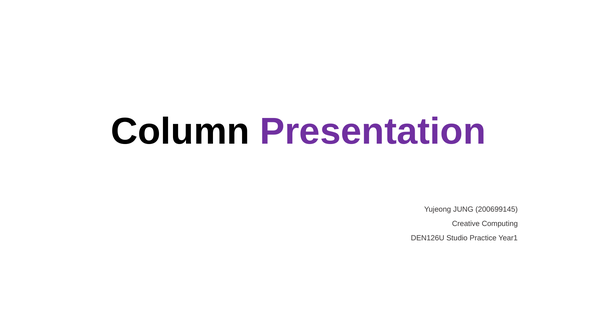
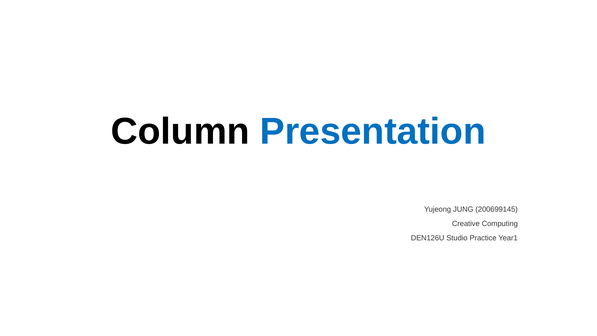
Presentation colour: purple -> blue
